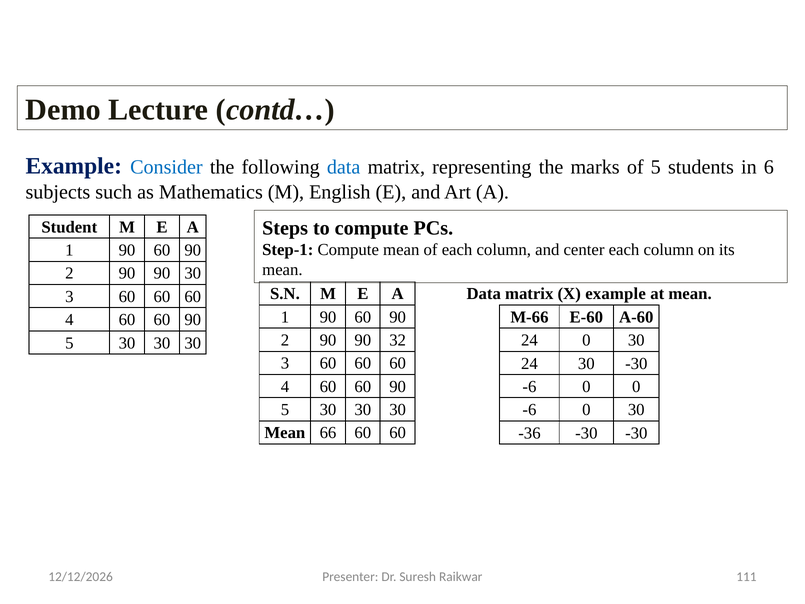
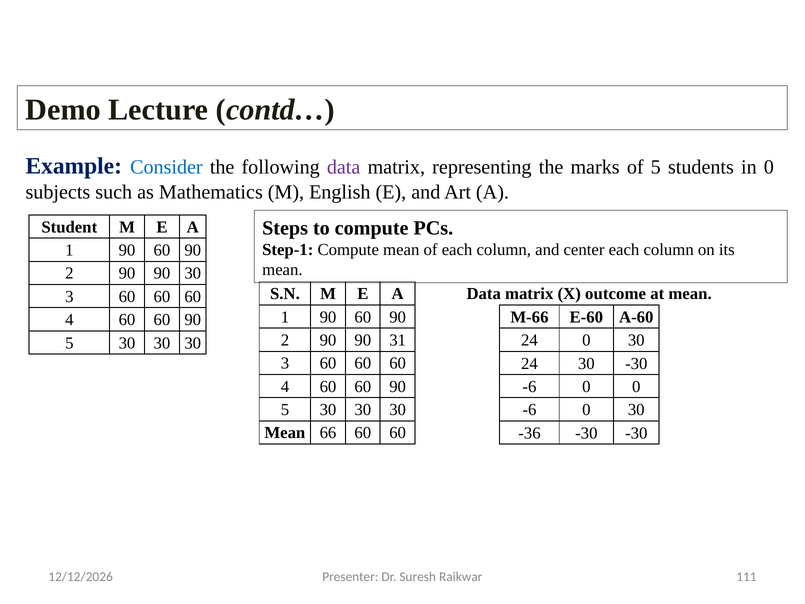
data at (344, 167) colour: blue -> purple
in 6: 6 -> 0
X example: example -> outcome
32: 32 -> 31
